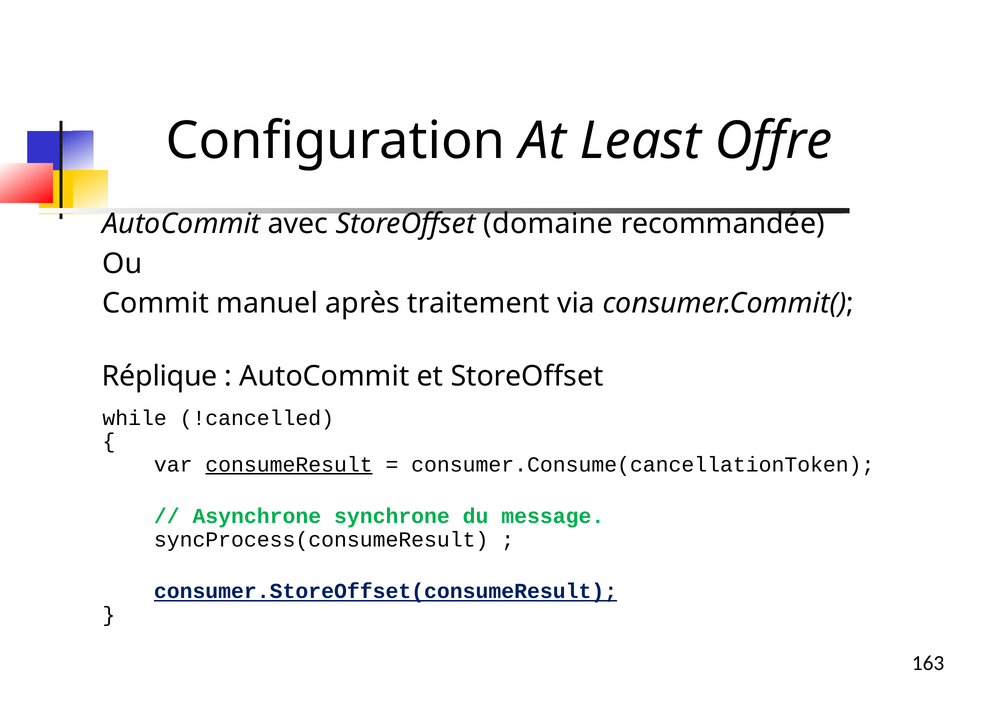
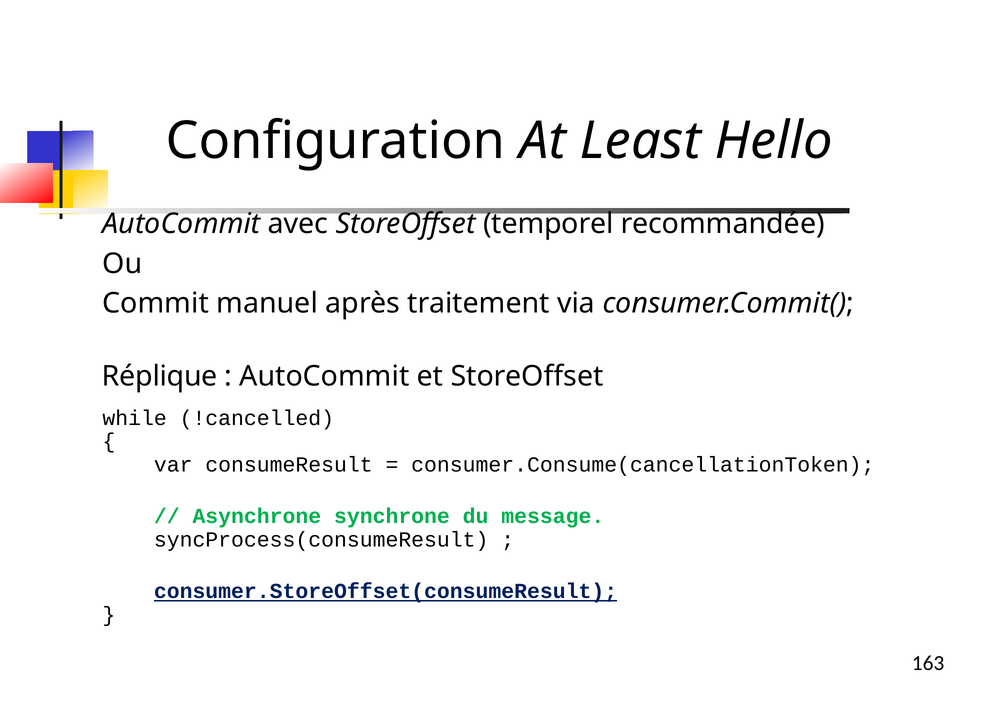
Offre: Offre -> Hello
domaine: domaine -> temporel
consumeResult underline: present -> none
